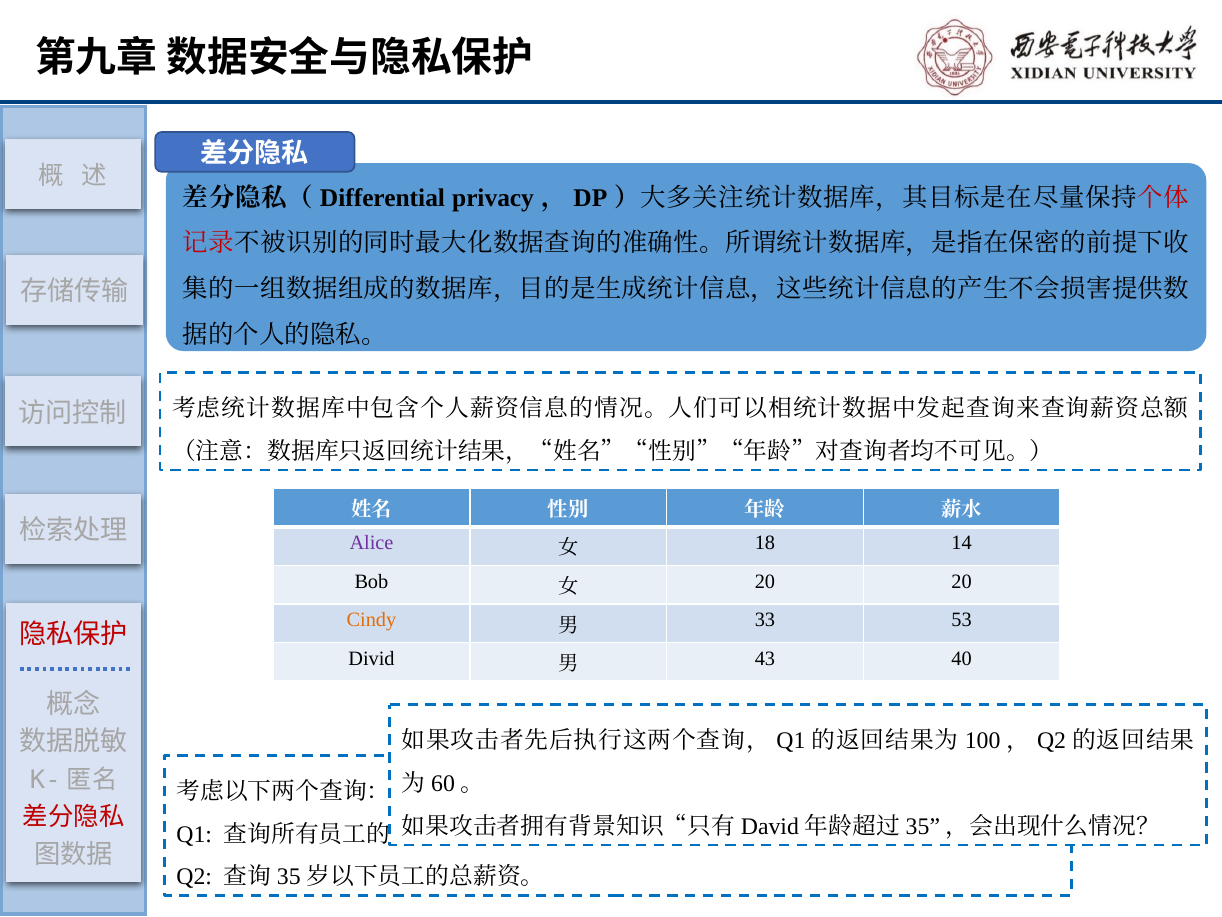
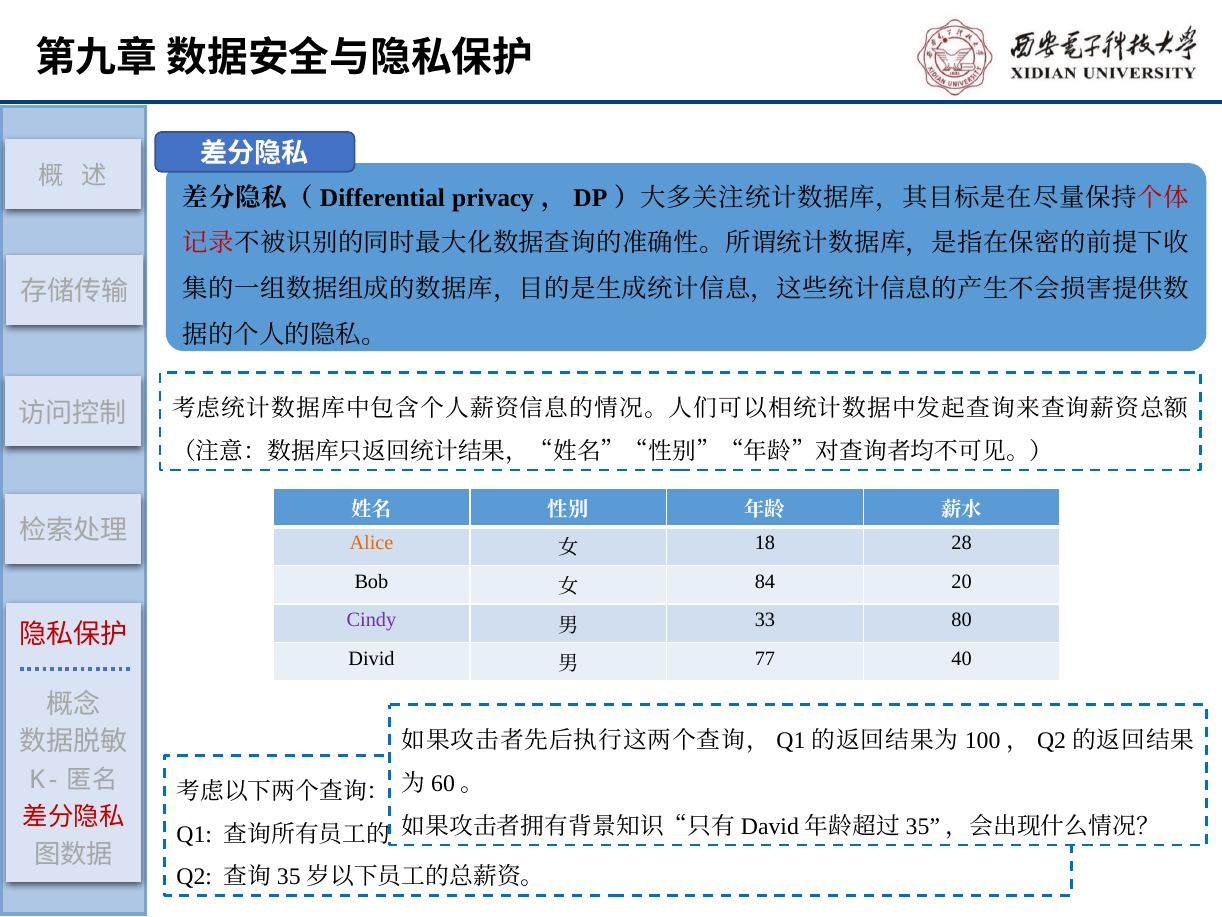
Alice colour: purple -> orange
14: 14 -> 28
20 at (765, 581): 20 -> 84
Cindy colour: orange -> purple
53: 53 -> 80
43: 43 -> 77
